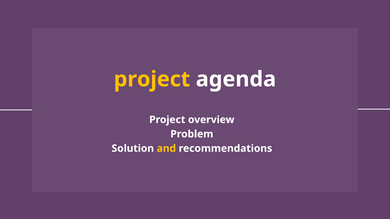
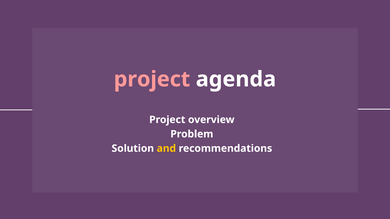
project at (152, 79) colour: yellow -> pink
